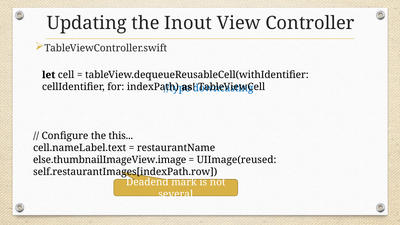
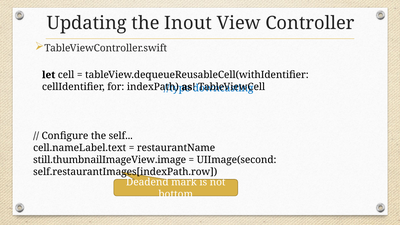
this: this -> self
else.thumbnailImageView.image: else.thumbnailImageView.image -> still.thumbnailImageView.image
UIImage(reused: UIImage(reused -> UIImage(second
several: several -> bottom
